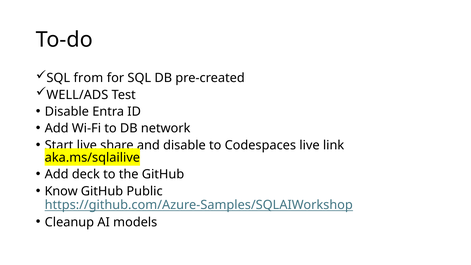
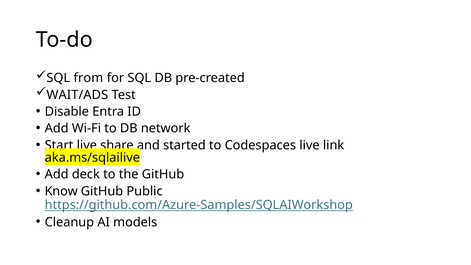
WELL/ADS: WELL/ADS -> WAIT/ADS
and disable: disable -> started
